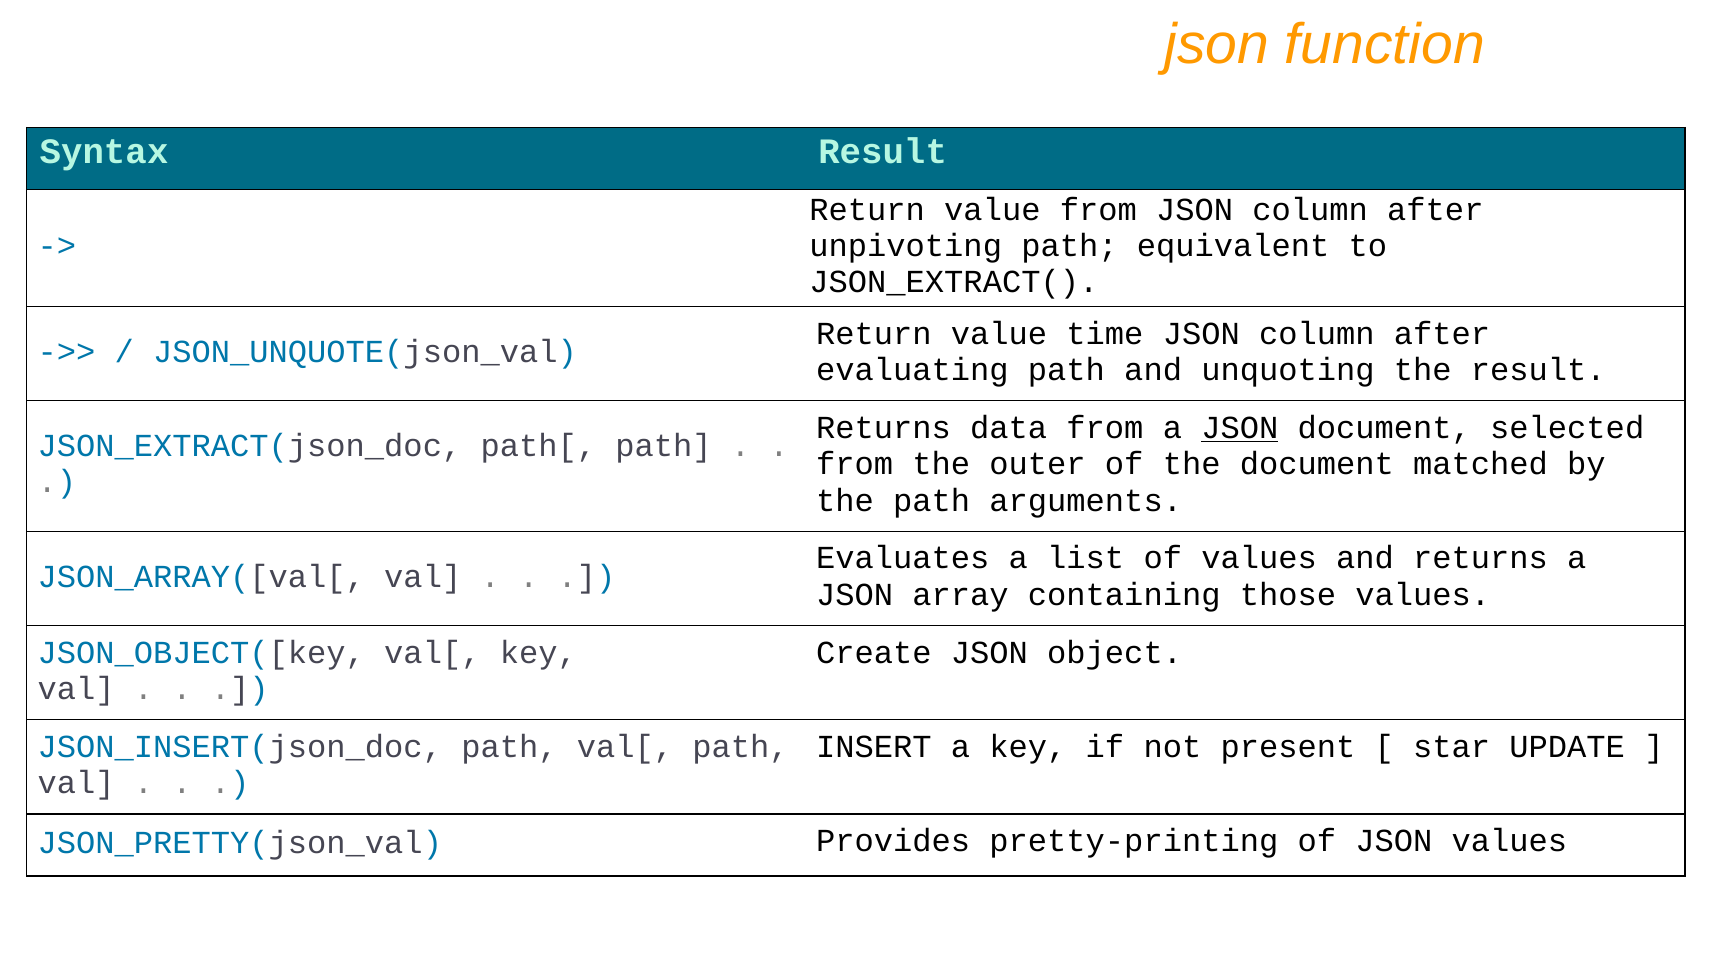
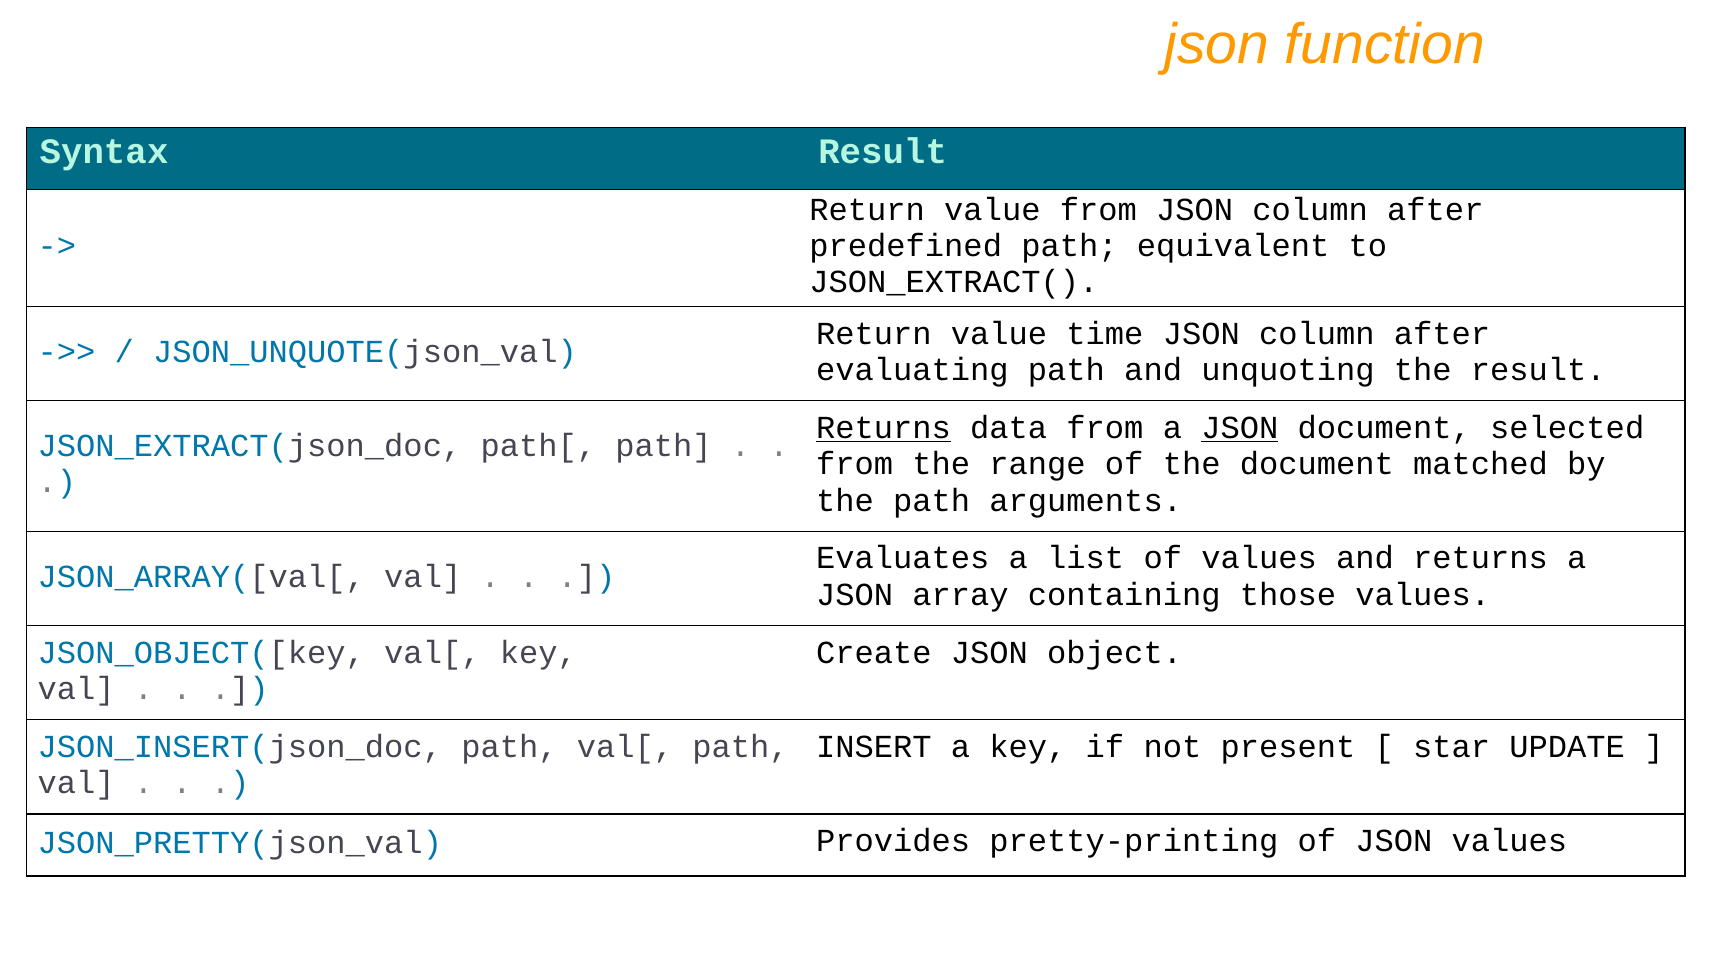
unpivoting: unpivoting -> predefined
Returns at (883, 428) underline: none -> present
outer: outer -> range
